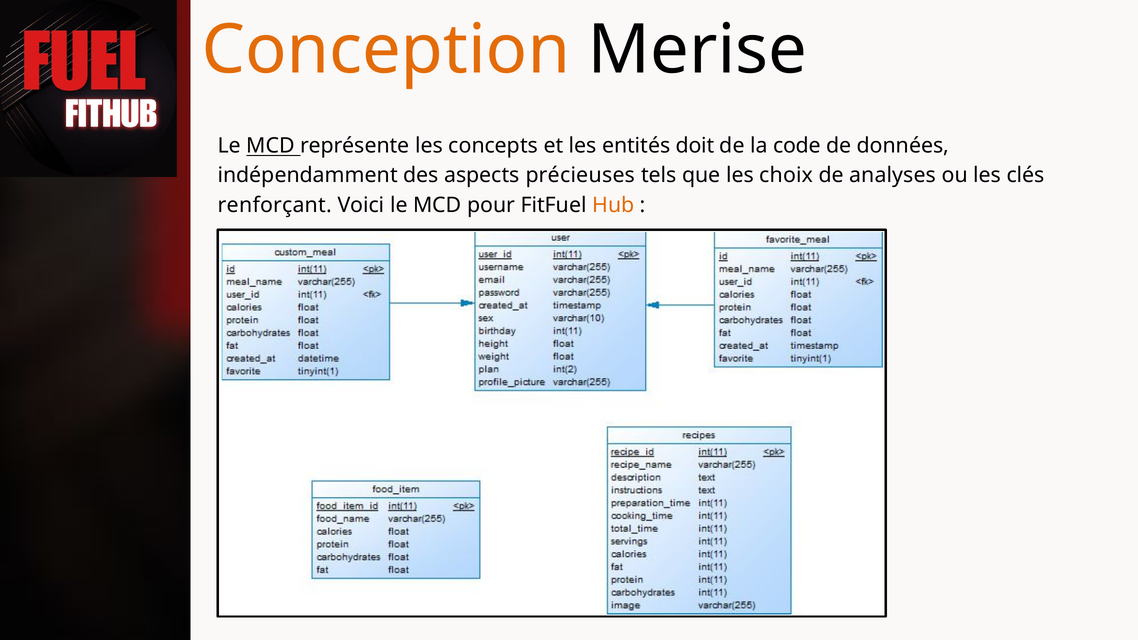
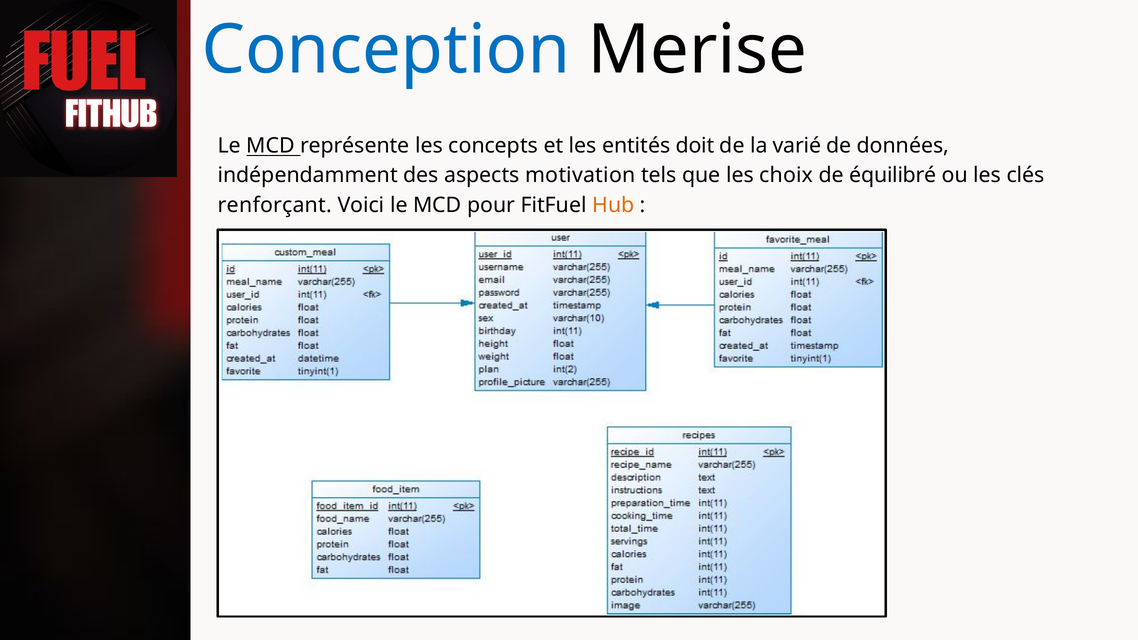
Conception colour: orange -> blue
code: code -> varié
précieuses: précieuses -> motivation
analyses: analyses -> équilibré
